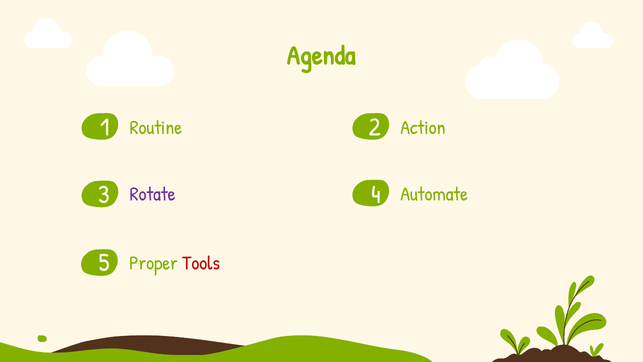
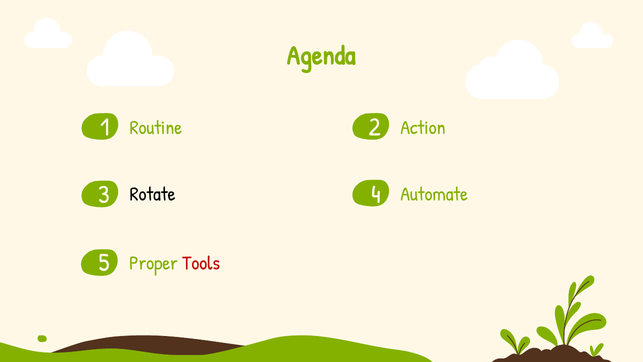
Rotate colour: purple -> black
